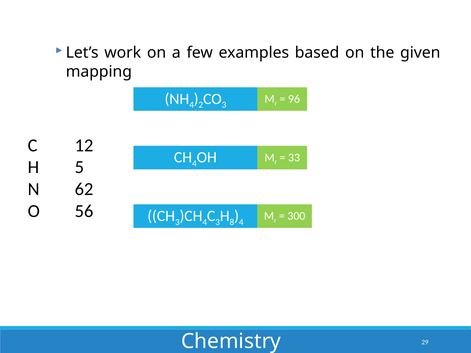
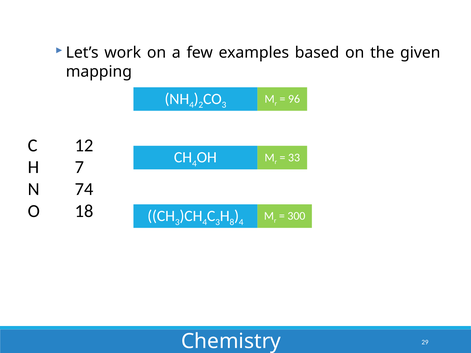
5: 5 -> 7
62: 62 -> 74
56: 56 -> 18
